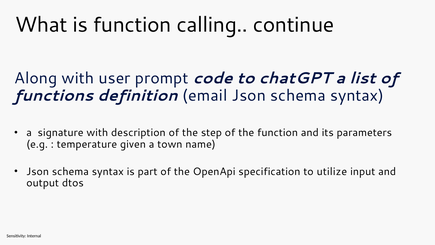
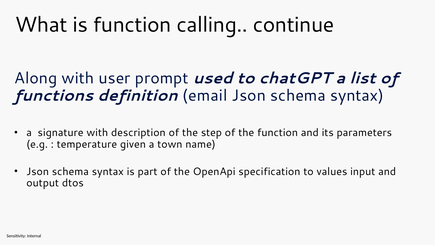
code: code -> used
utilize: utilize -> values
